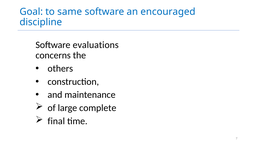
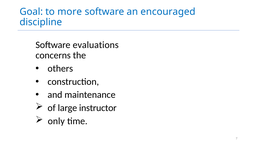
same: same -> more
complete: complete -> instructor
final: final -> only
